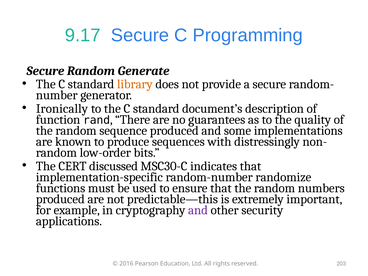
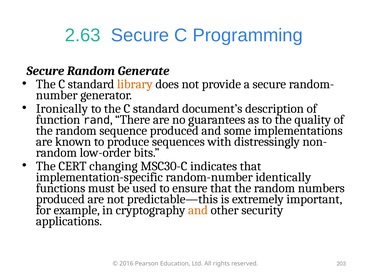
9.17: 9.17 -> 2.63
discussed: discussed -> changing
randomize: randomize -> identically
and at (198, 210) colour: purple -> orange
